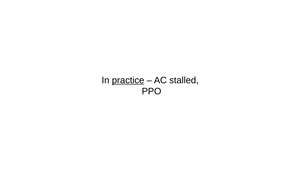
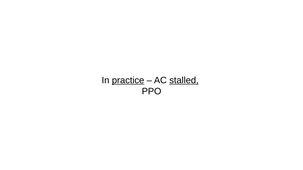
stalled underline: none -> present
